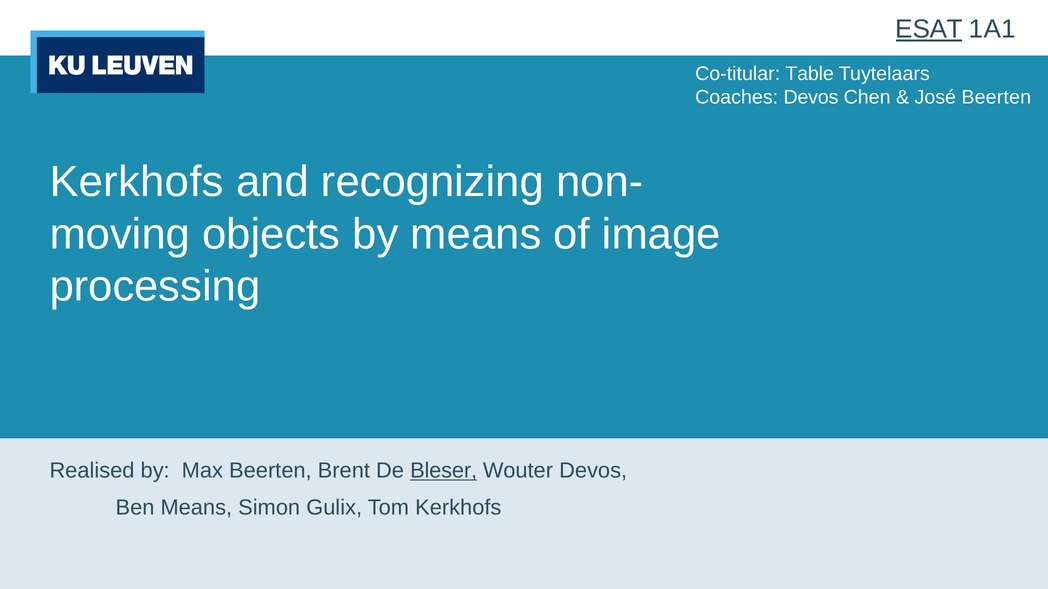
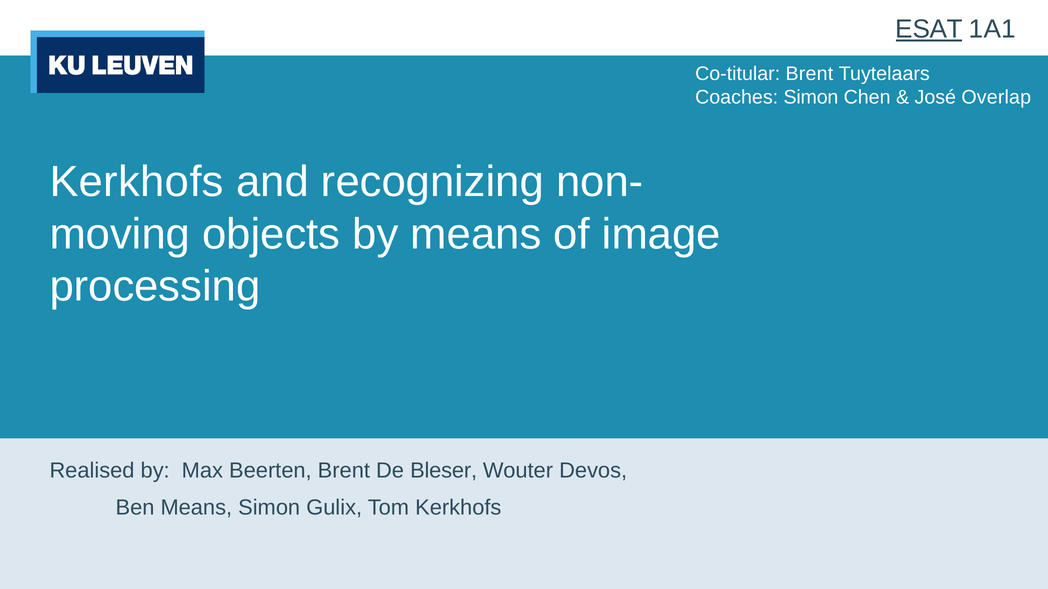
Co-titular Table: Table -> Brent
Coaches Devos: Devos -> Simon
José Beerten: Beerten -> Overlap
Bleser underline: present -> none
